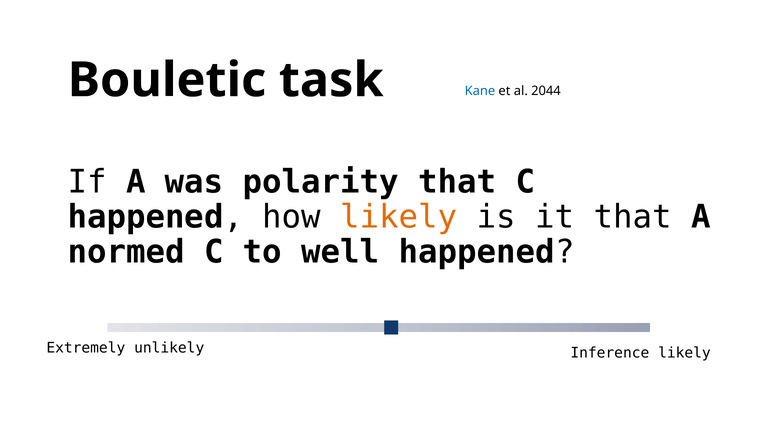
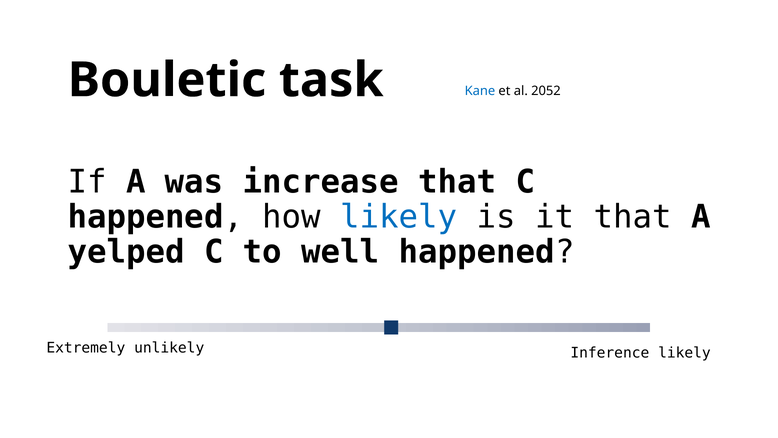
2044: 2044 -> 2052
polarity: polarity -> increase
likely at (399, 217) colour: orange -> blue
normed: normed -> yelped
